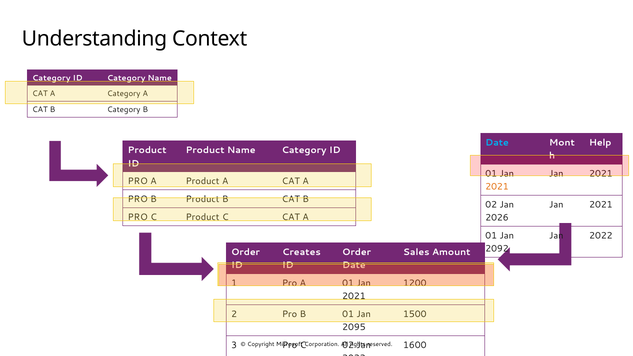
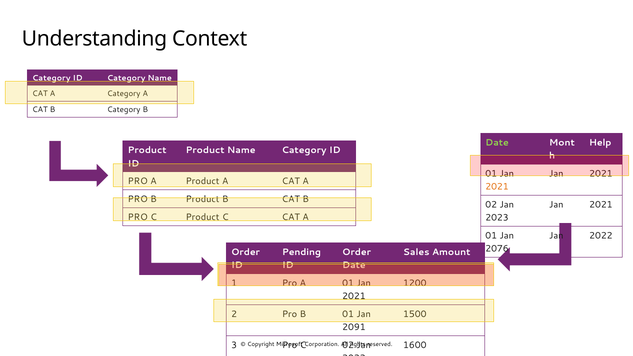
Date at (497, 143) colour: light blue -> light green
2026: 2026 -> 2023
2092: 2092 -> 2076
Creates: Creates -> Pending
2095: 2095 -> 2091
